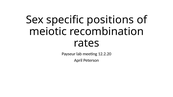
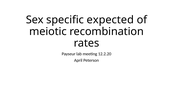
positions: positions -> expected
